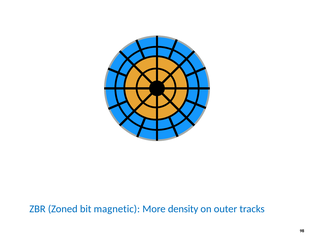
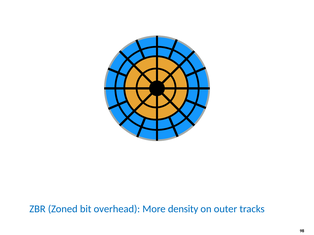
magnetic: magnetic -> overhead
